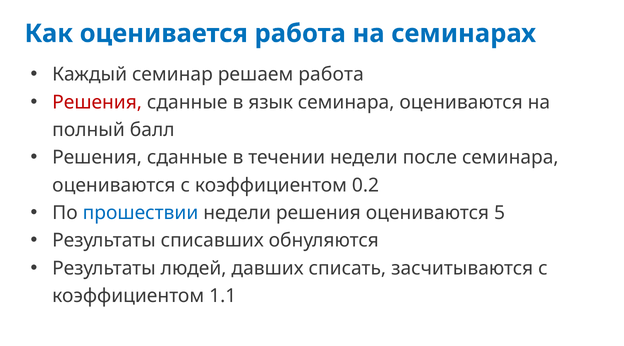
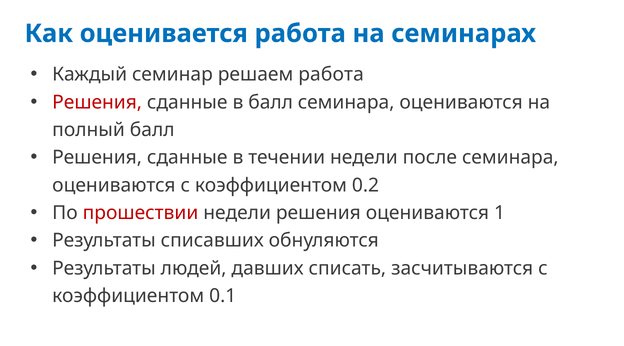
в язык: язык -> балл
прошествии colour: blue -> red
5: 5 -> 1
1.1: 1.1 -> 0.1
